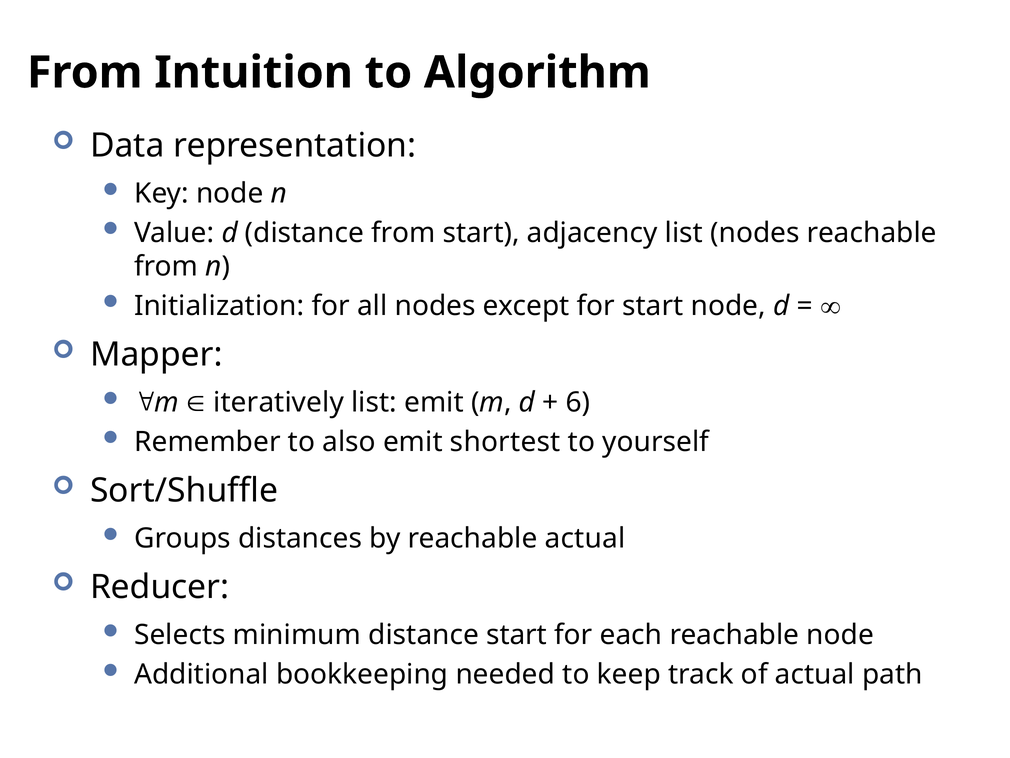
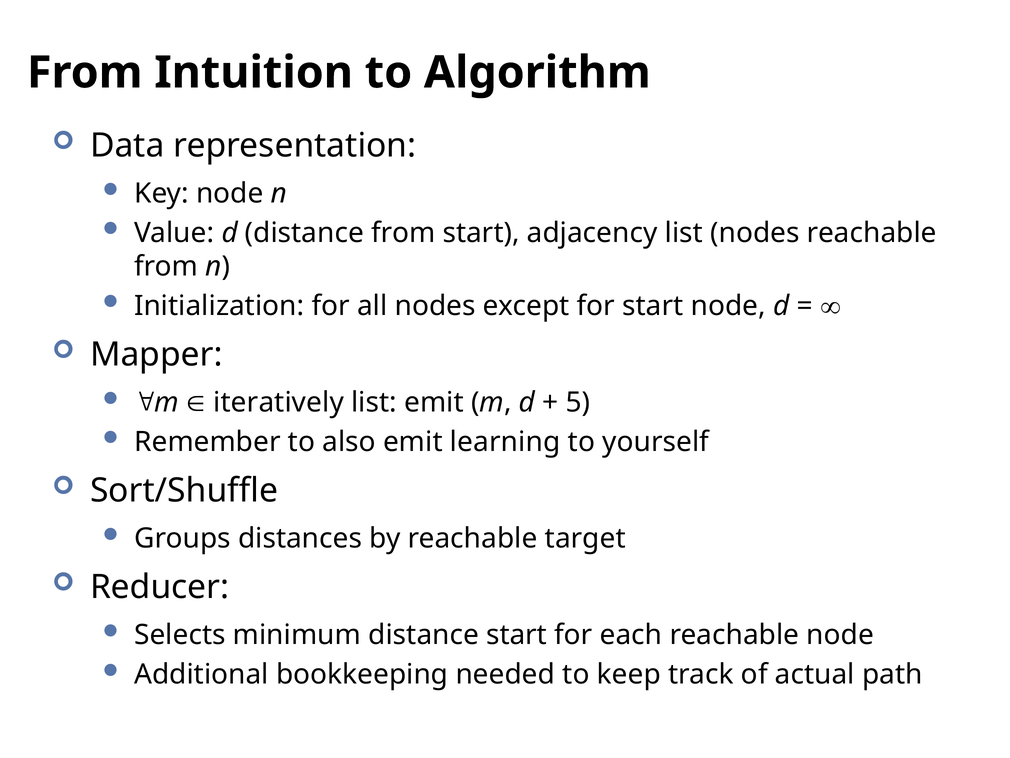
6: 6 -> 5
shortest: shortest -> learning
reachable actual: actual -> target
